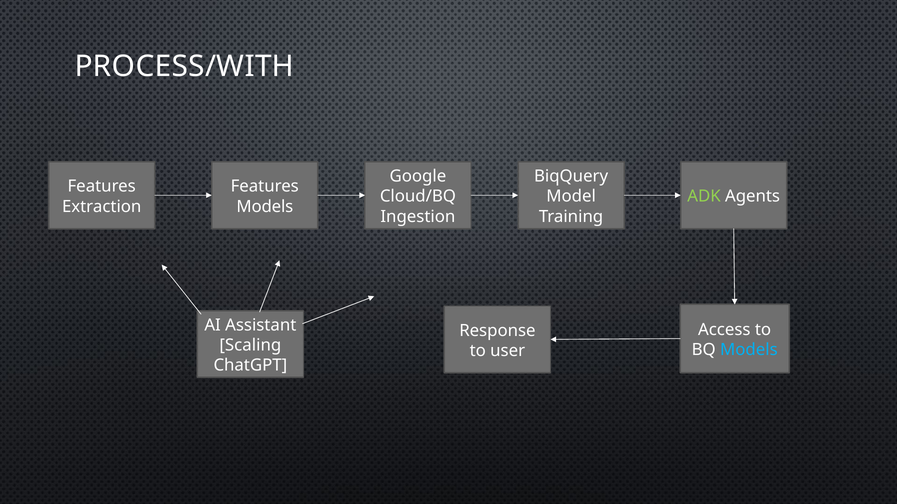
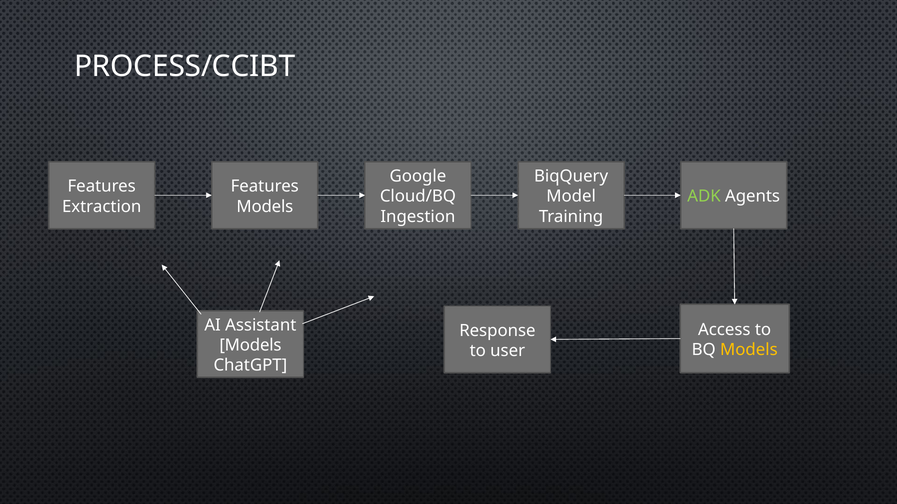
PROCESS/WITH: PROCESS/WITH -> PROCESS/CCIBT
Scaling at (250, 346): Scaling -> Models
Models at (749, 350) colour: light blue -> yellow
